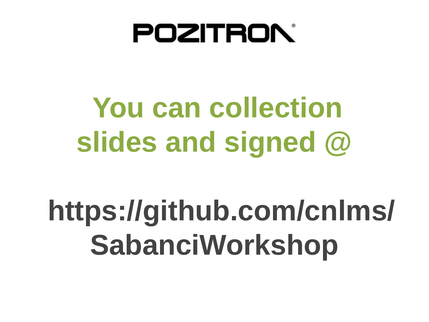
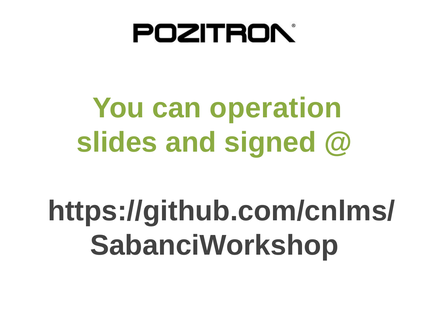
collection: collection -> operation
